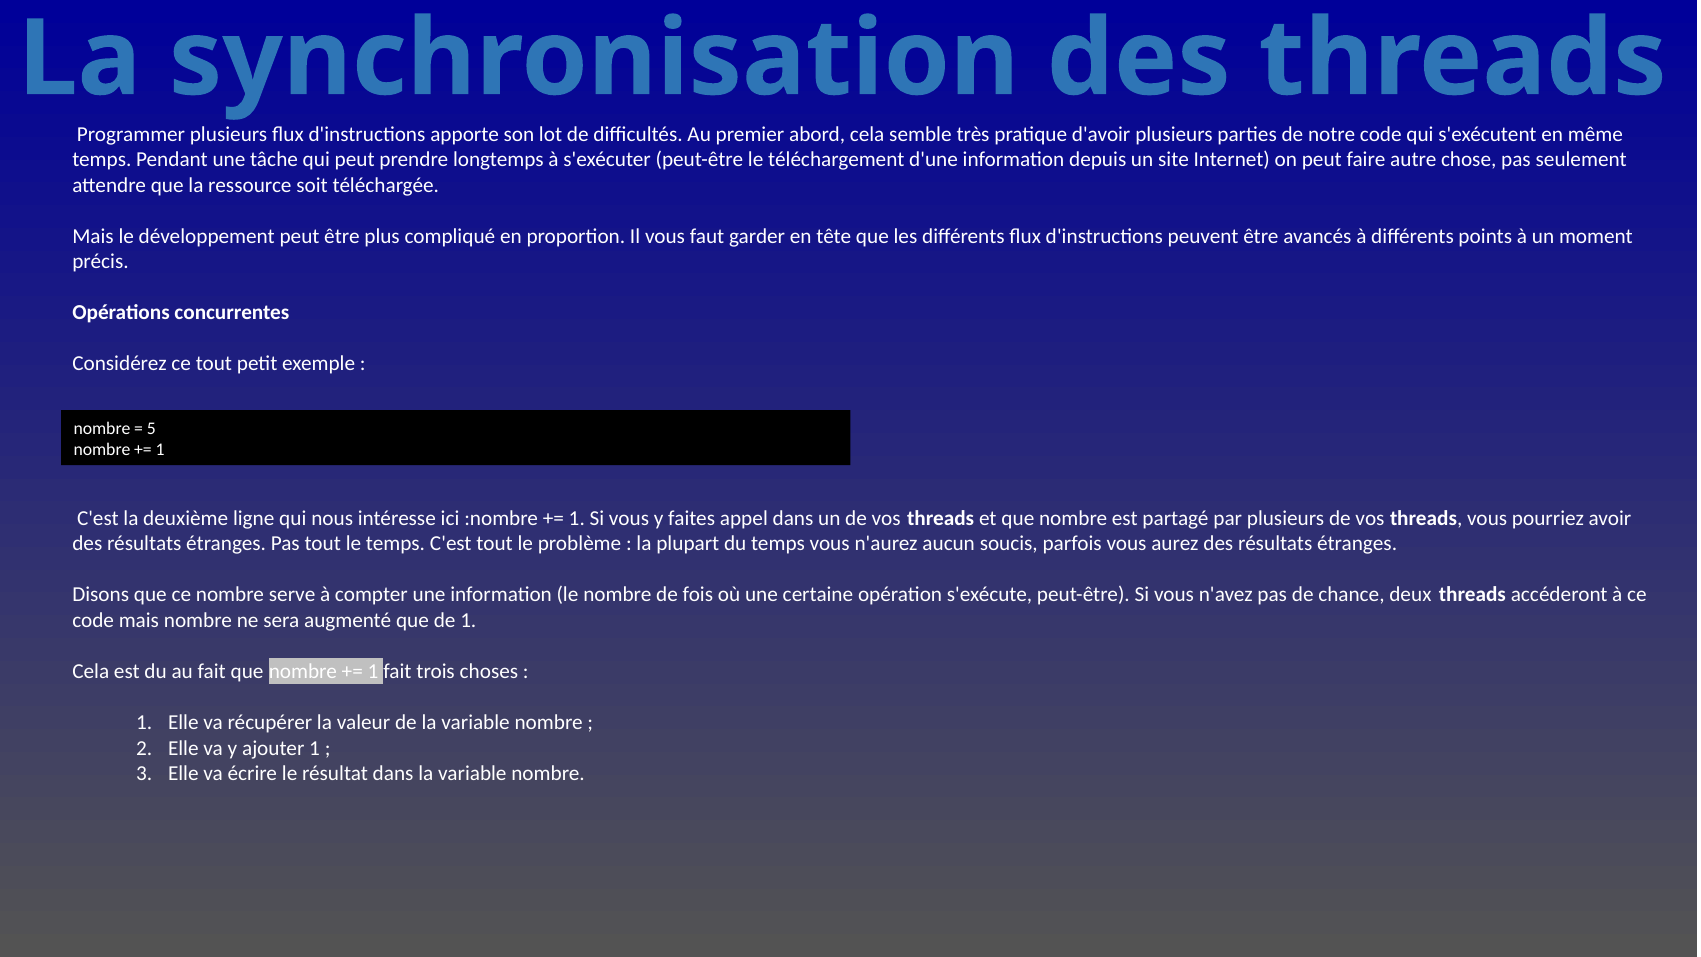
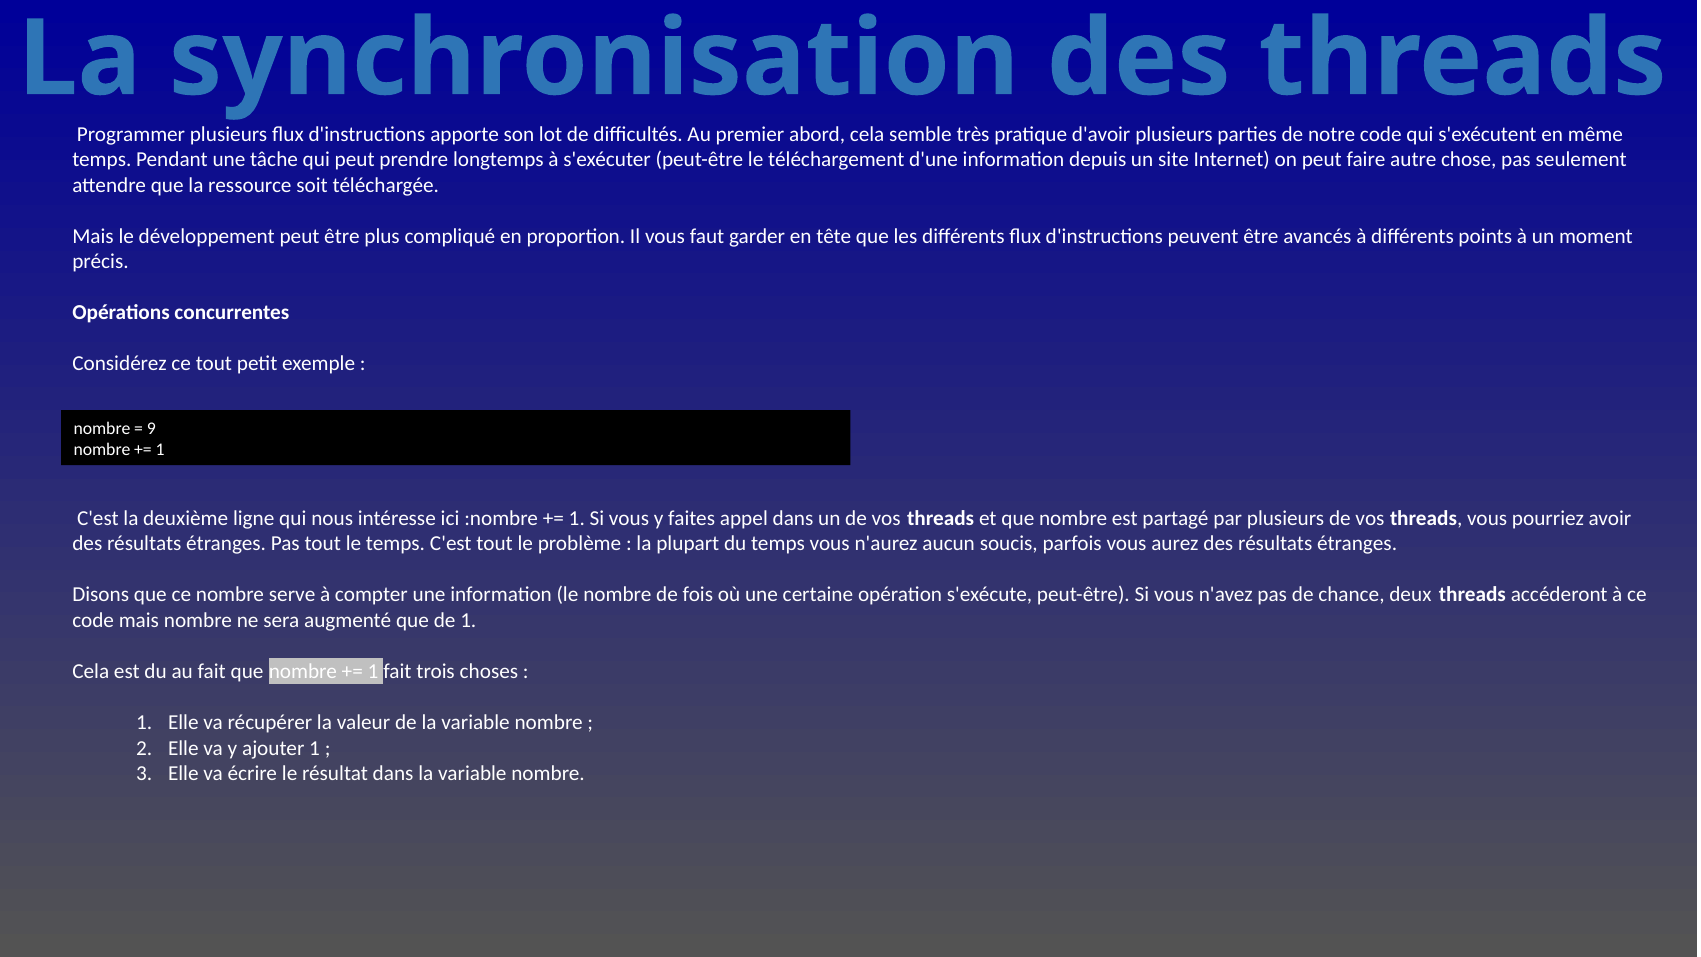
5: 5 -> 9
